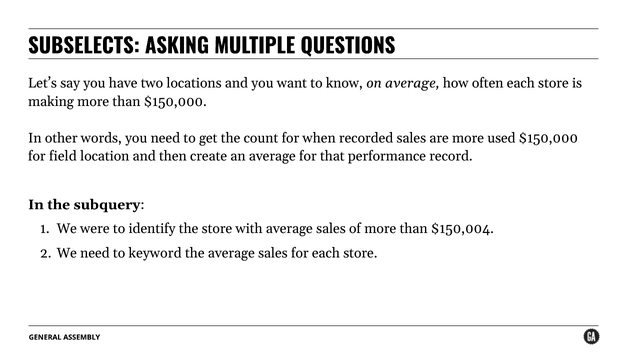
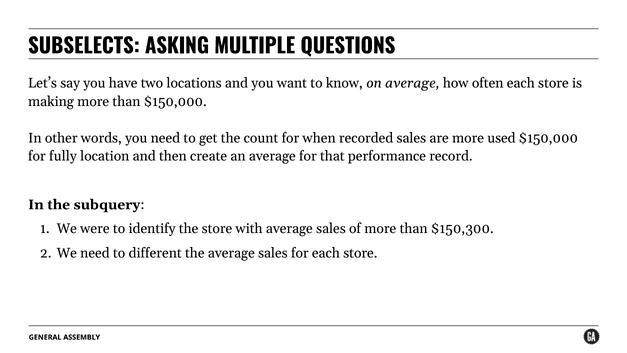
field: field -> fully
$150,004: $150,004 -> $150,300
keyword: keyword -> different
